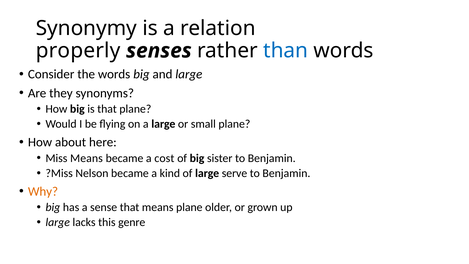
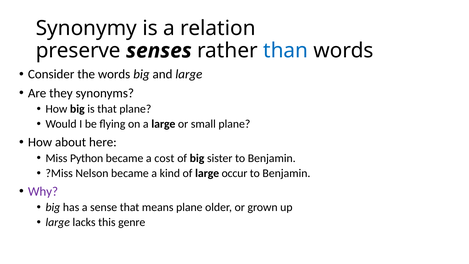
properly: properly -> preserve
Miss Means: Means -> Python
serve: serve -> occur
Why colour: orange -> purple
